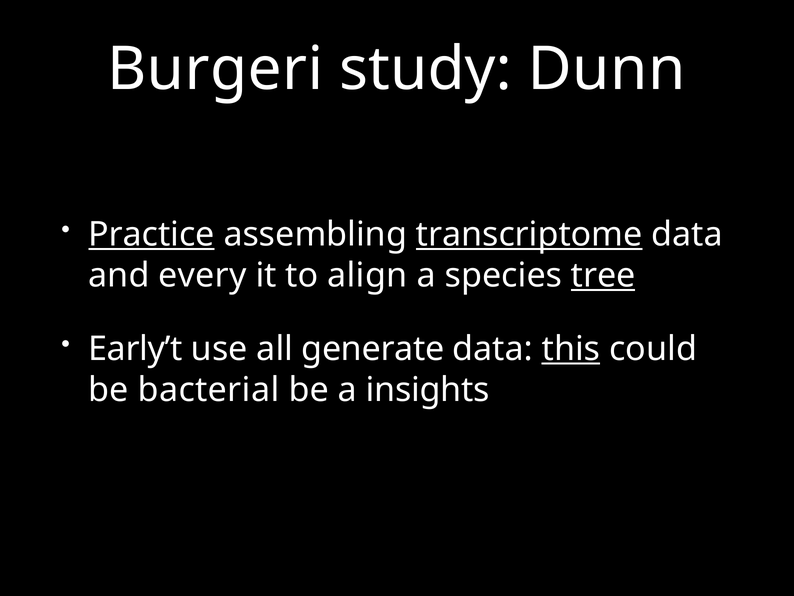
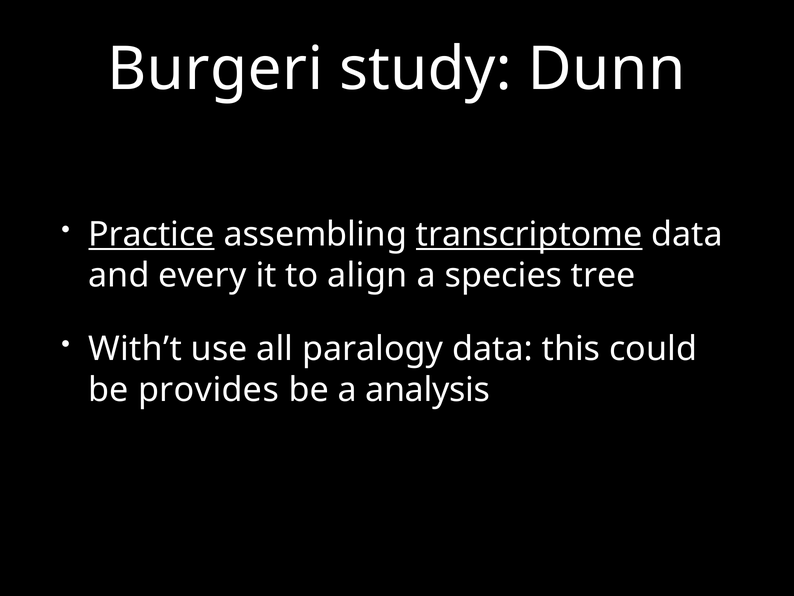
tree underline: present -> none
Early’t: Early’t -> With’t
generate: generate -> paralogy
this underline: present -> none
bacterial: bacterial -> provides
insights: insights -> analysis
